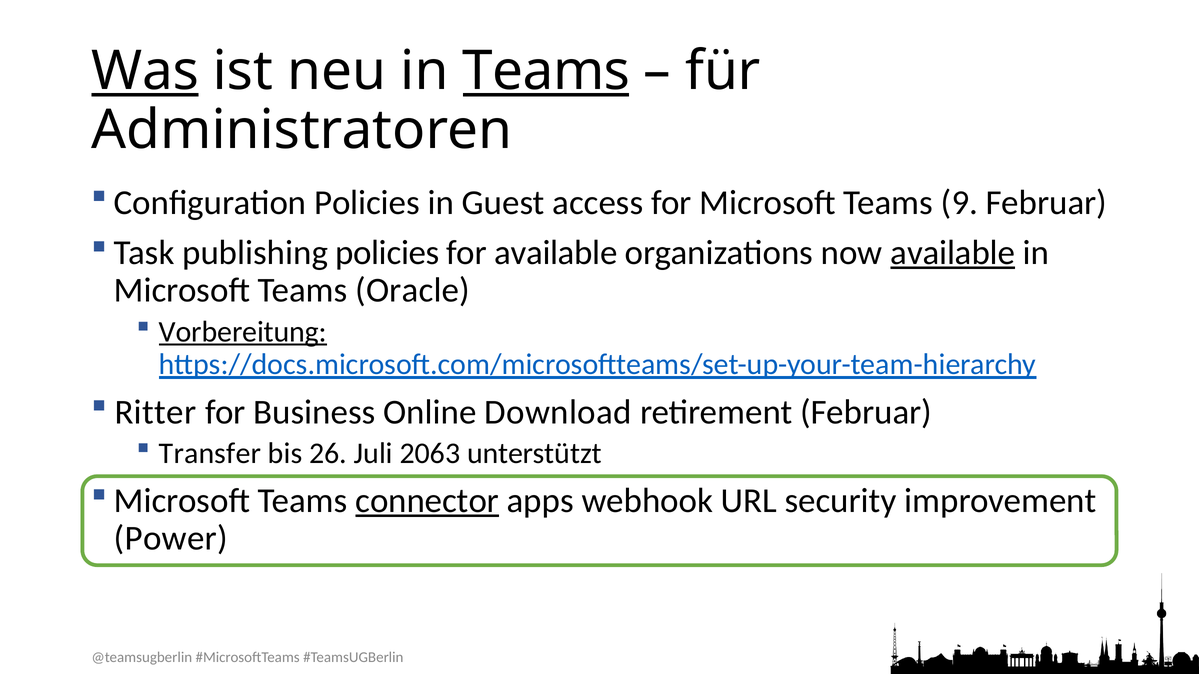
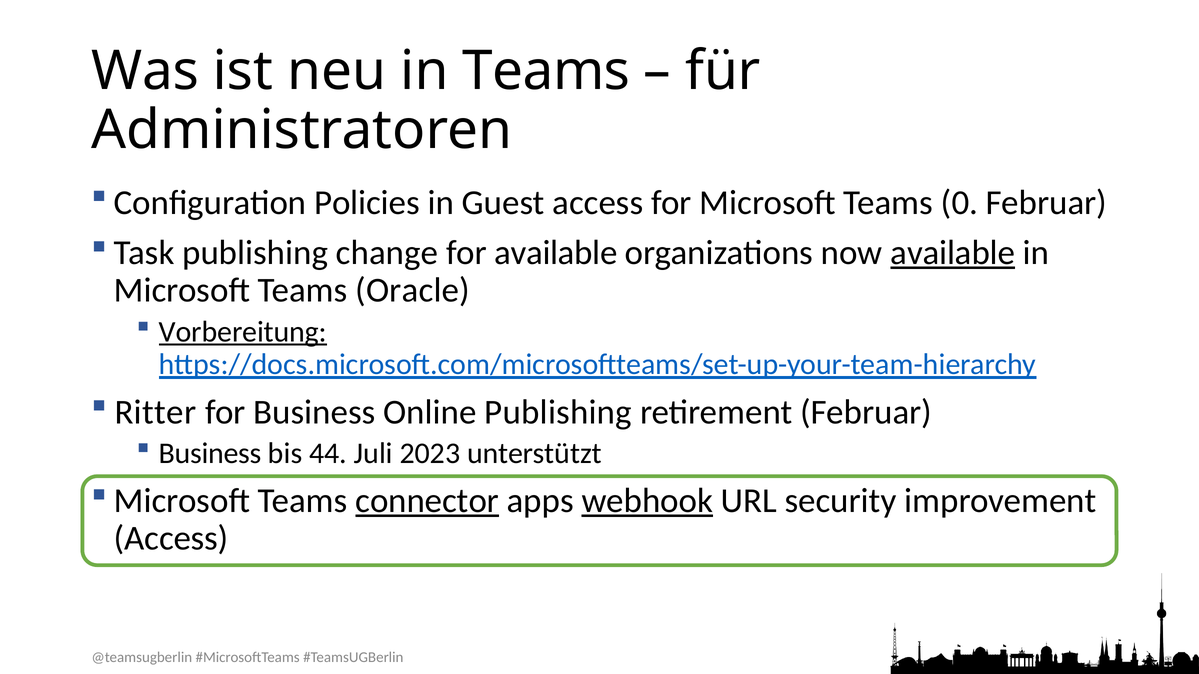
Was underline: present -> none
Teams at (546, 71) underline: present -> none
9: 9 -> 0
publishing policies: policies -> change
Online Download: Download -> Publishing
Transfer at (210, 454): Transfer -> Business
26: 26 -> 44
2063: 2063 -> 2023
webhook underline: none -> present
Power at (171, 539): Power -> Access
